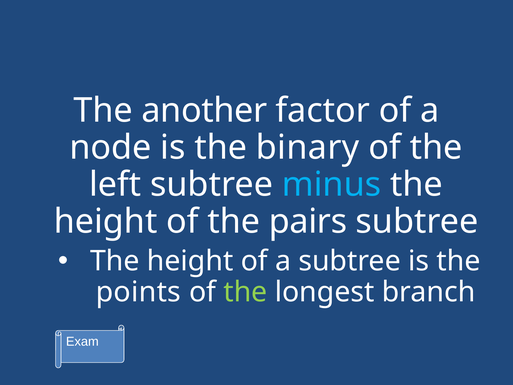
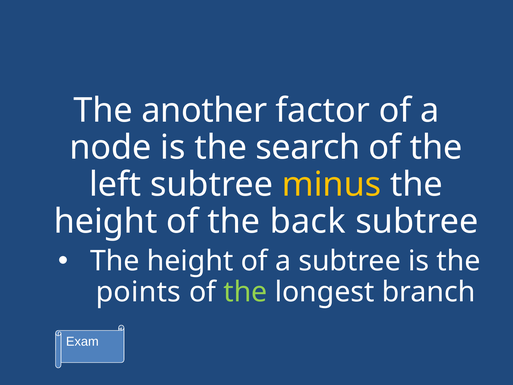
binary: binary -> search
minus colour: light blue -> yellow
pairs: pairs -> back
